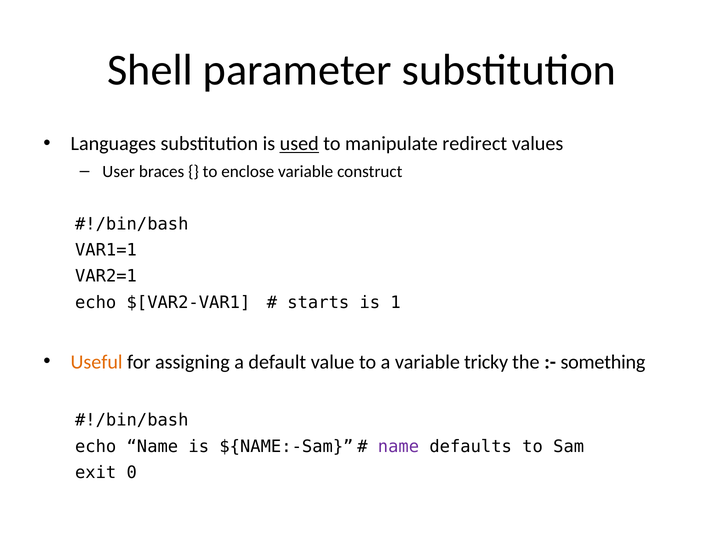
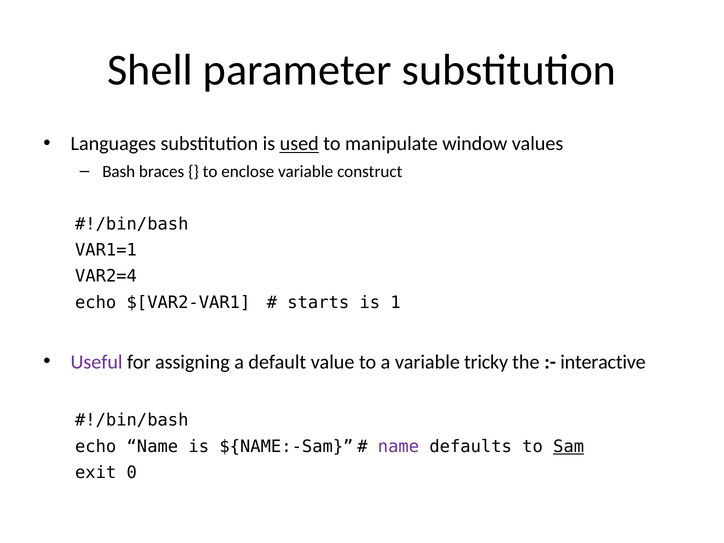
redirect: redirect -> window
User: User -> Bash
VAR2=1: VAR2=1 -> VAR2=4
Useful colour: orange -> purple
something: something -> interactive
Sam underline: none -> present
